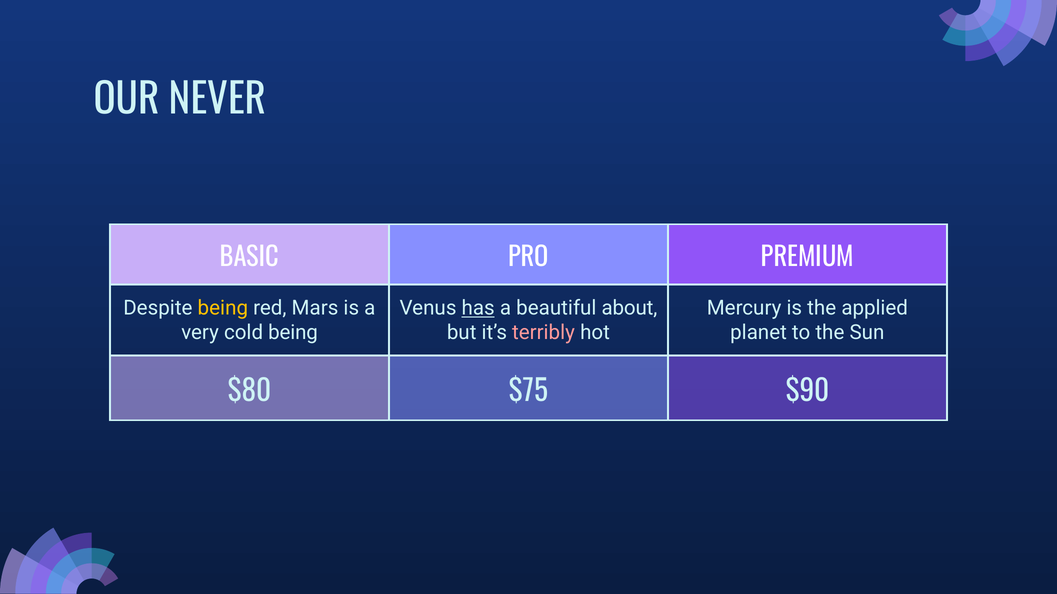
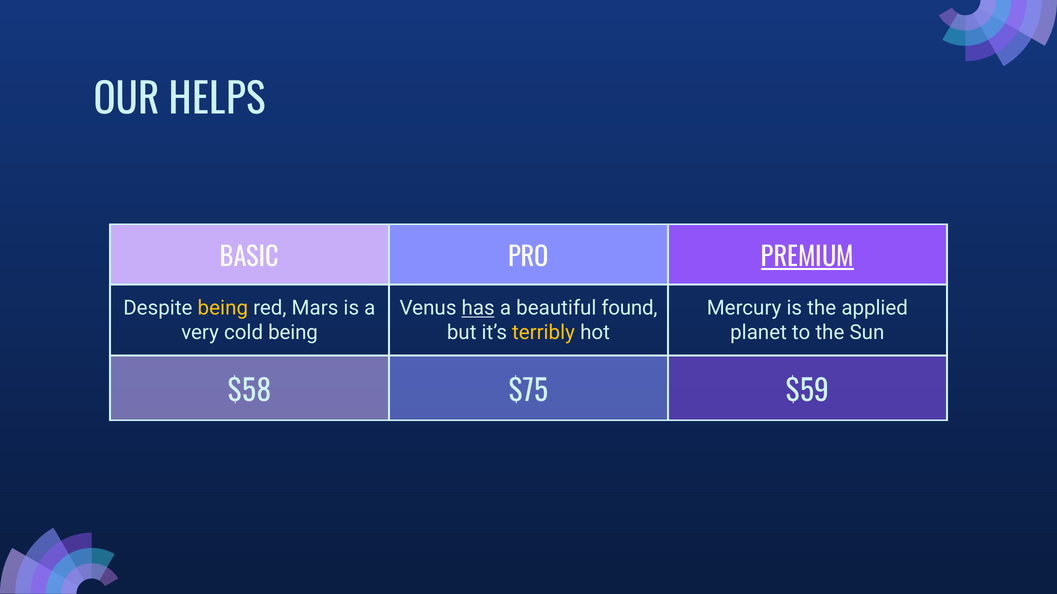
NEVER: NEVER -> HELPS
PREMIUM underline: none -> present
about: about -> found
terribly colour: pink -> yellow
$80: $80 -> $58
$90: $90 -> $59
